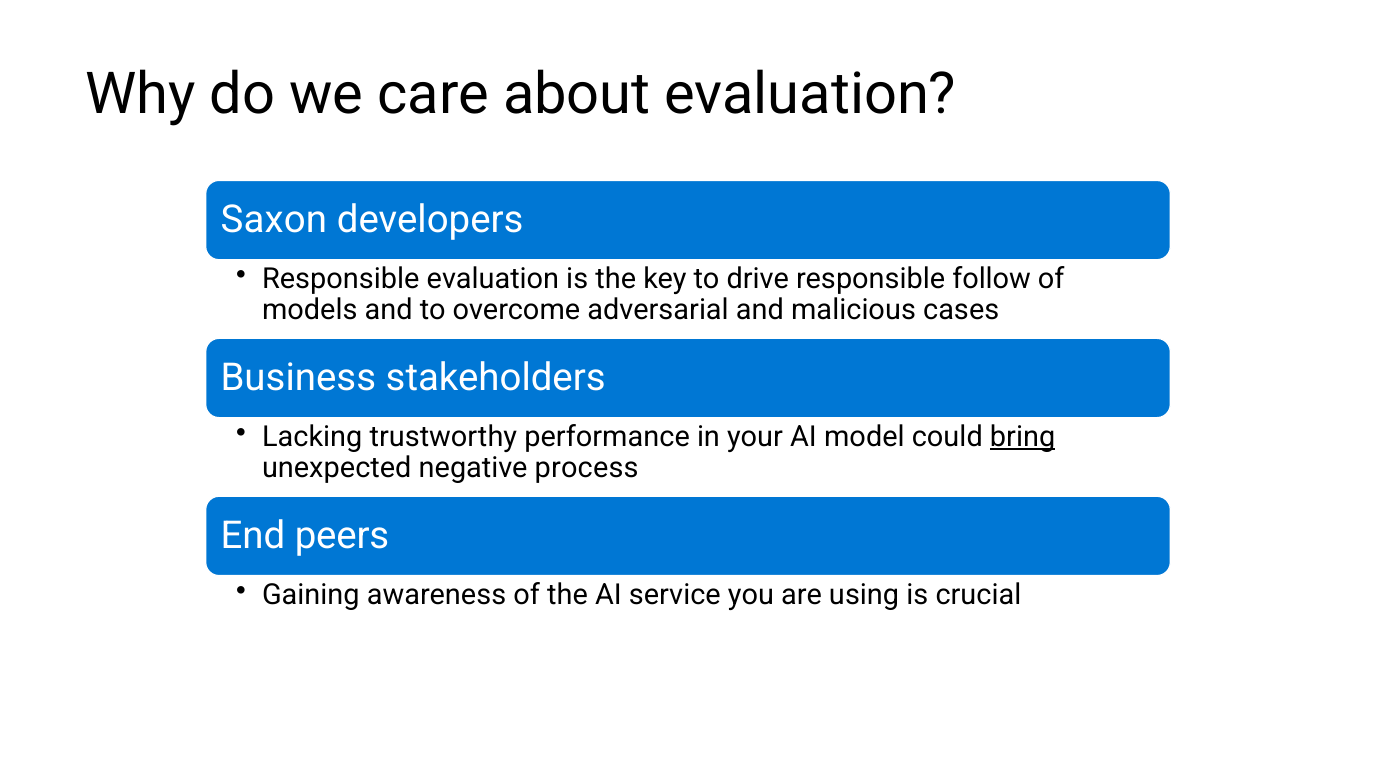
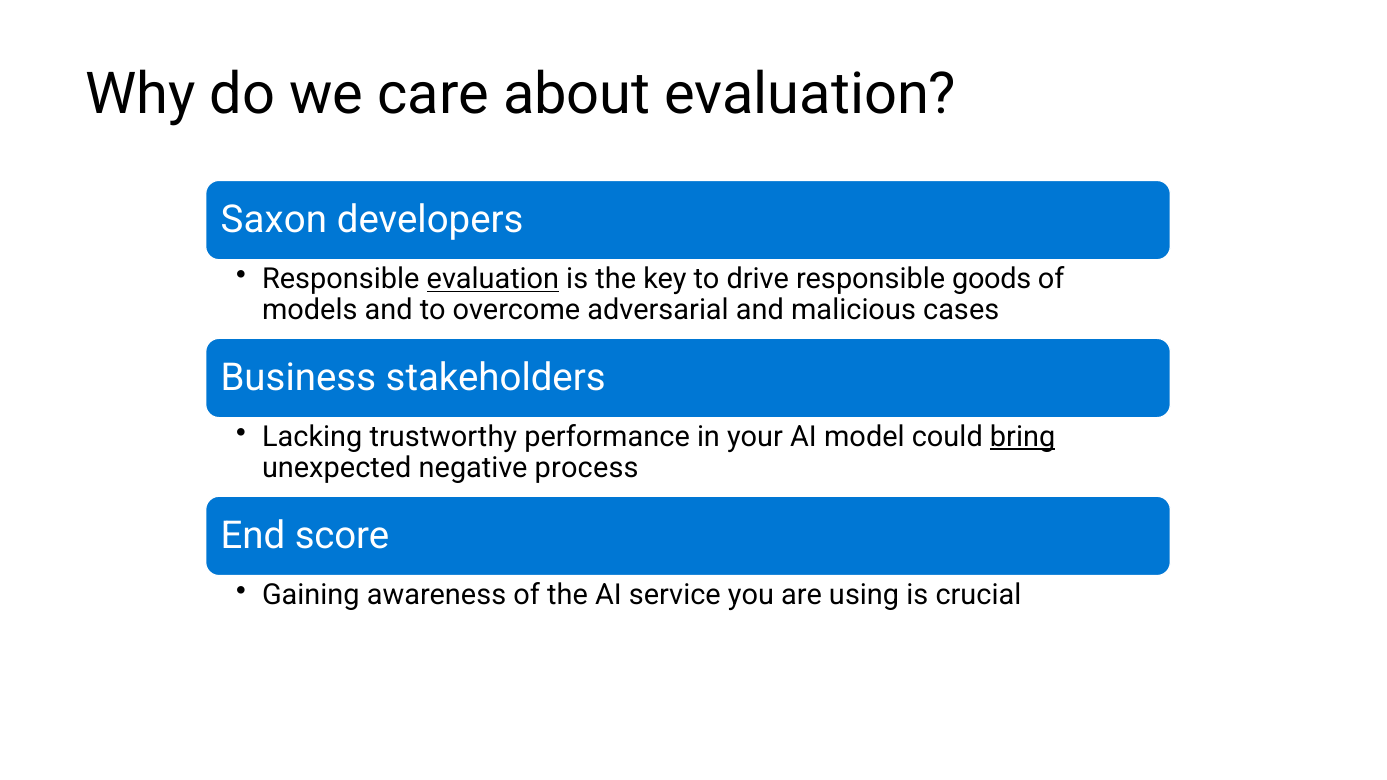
evaluation at (493, 279) underline: none -> present
follow: follow -> goods
peers: peers -> score
